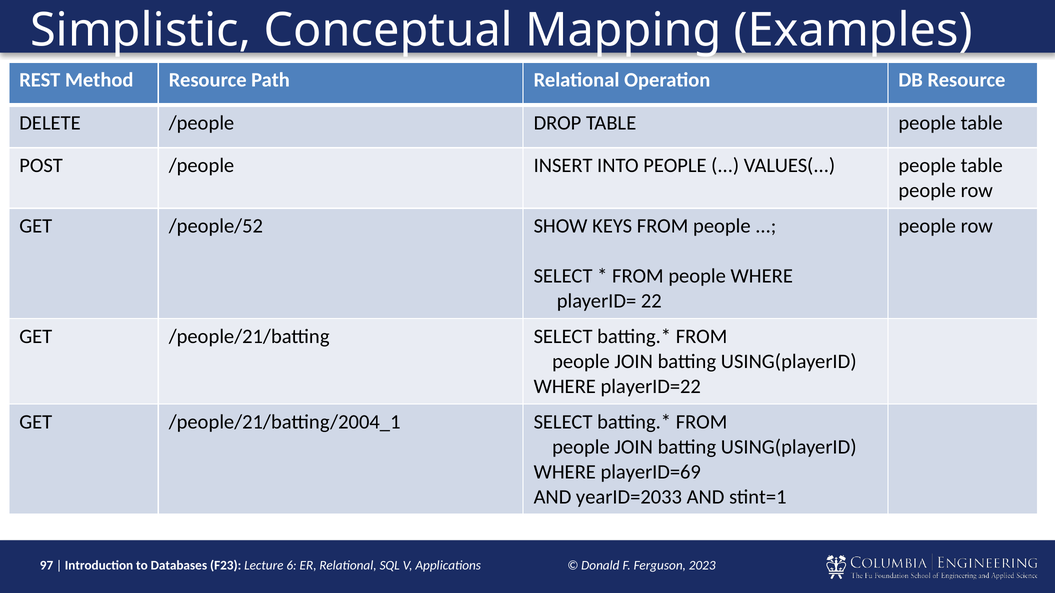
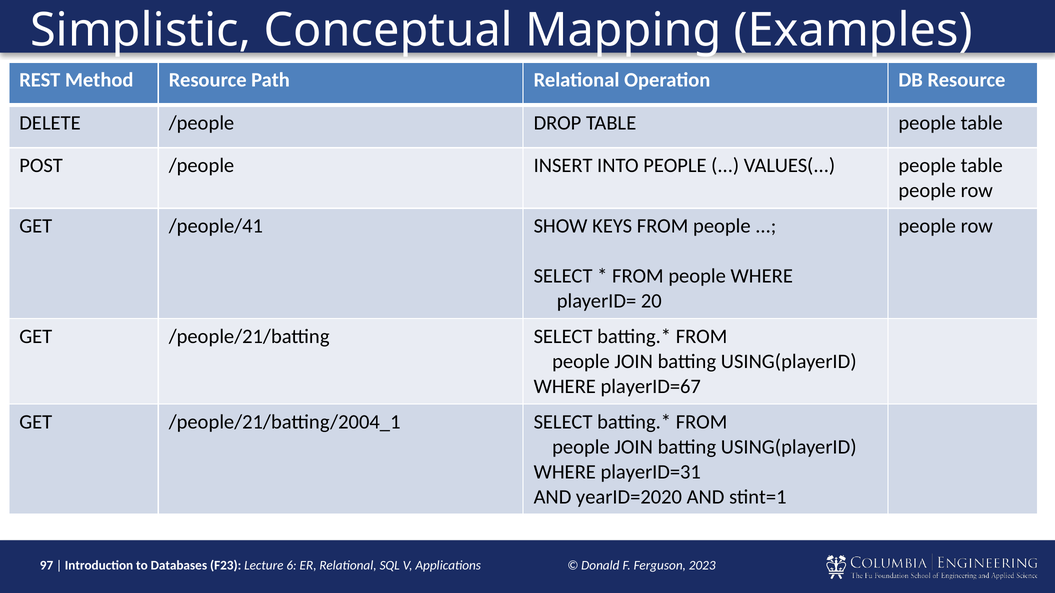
/people/52: /people/52 -> /people/41
22: 22 -> 20
playerID=22: playerID=22 -> playerID=67
playerID=69: playerID=69 -> playerID=31
yearID=2033: yearID=2033 -> yearID=2020
